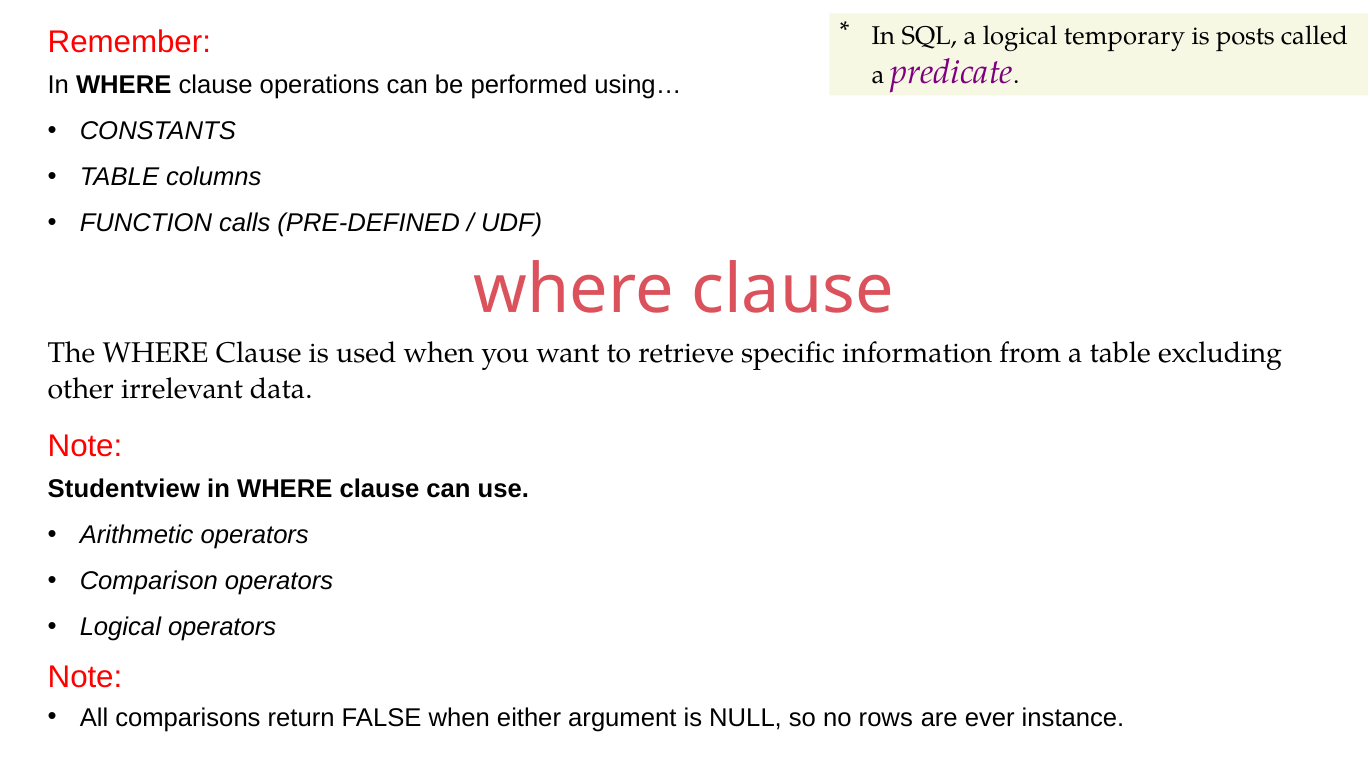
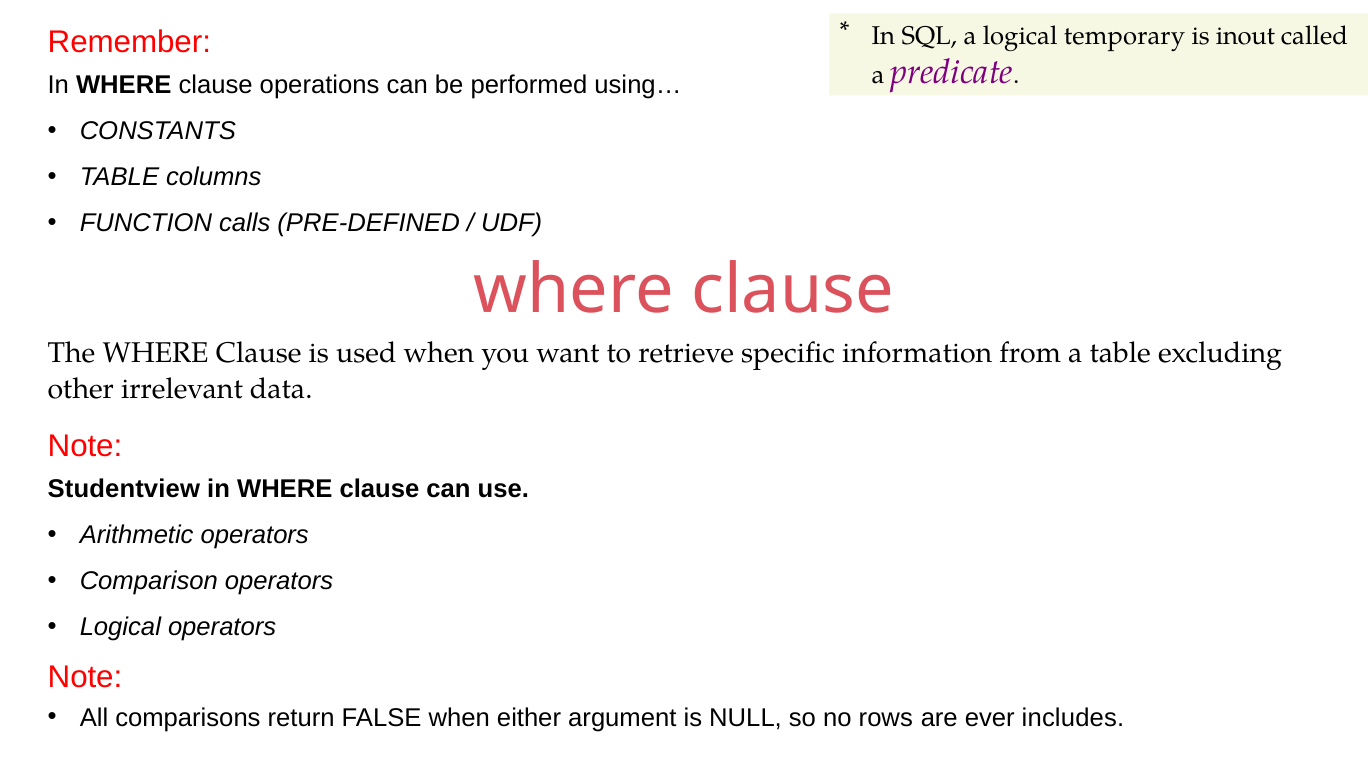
posts: posts -> inout
instance: instance -> includes
